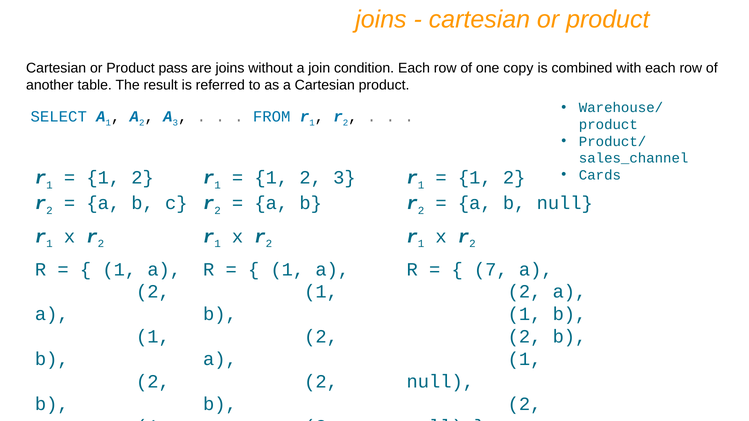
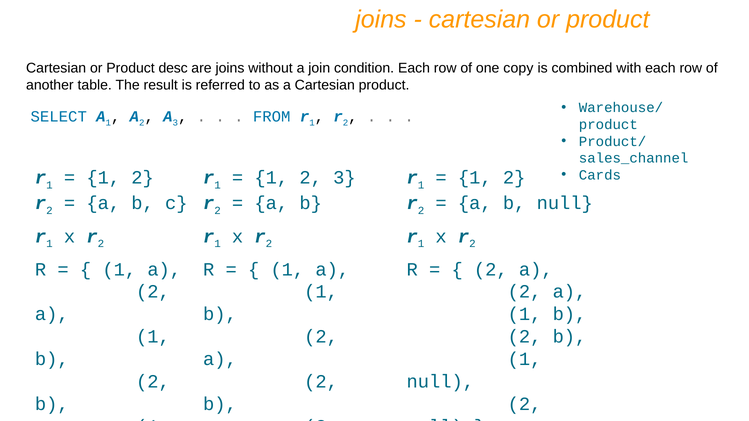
pass: pass -> desc
7 at (491, 270): 7 -> 2
